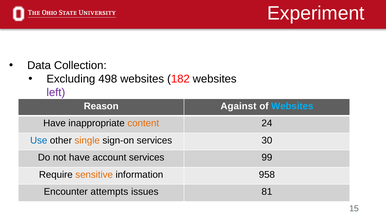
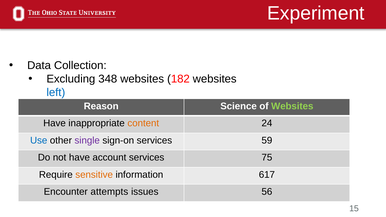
498: 498 -> 348
left colour: purple -> blue
Against: Against -> Science
Websites at (292, 106) colour: light blue -> light green
single colour: orange -> purple
30: 30 -> 59
99: 99 -> 75
958: 958 -> 617
81: 81 -> 56
